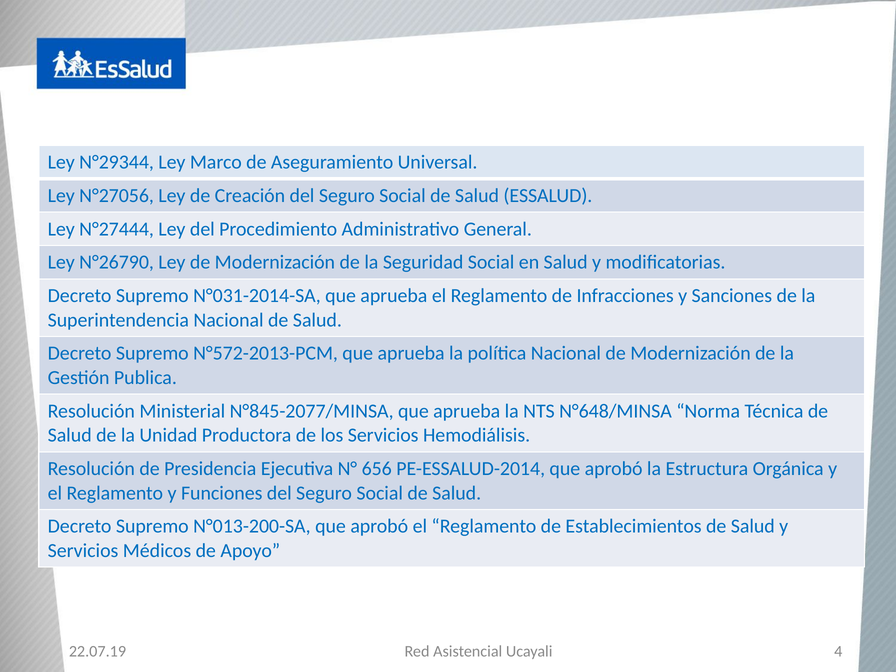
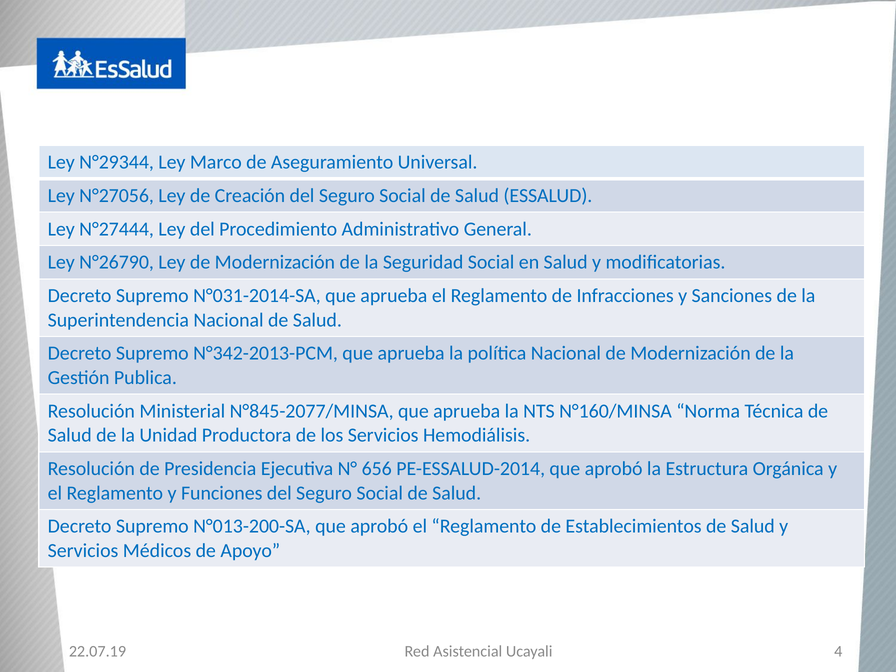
N°572-2013-PCM: N°572-2013-PCM -> N°342-2013-PCM
N°648/MINSA: N°648/MINSA -> N°160/MINSA
